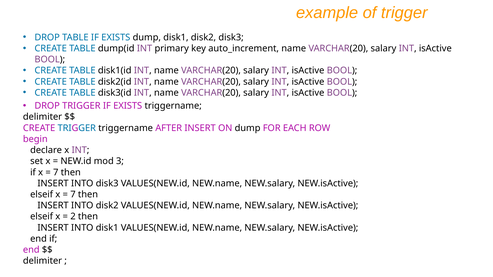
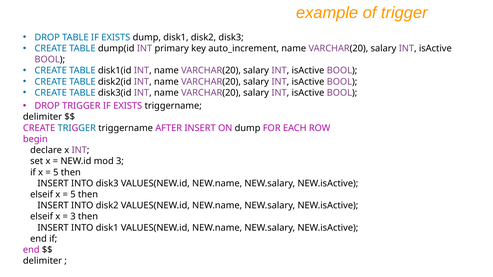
7 at (56, 172): 7 -> 5
7 at (73, 195): 7 -> 5
2 at (73, 217): 2 -> 3
